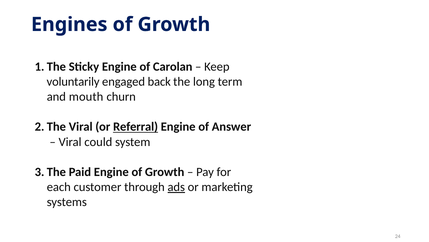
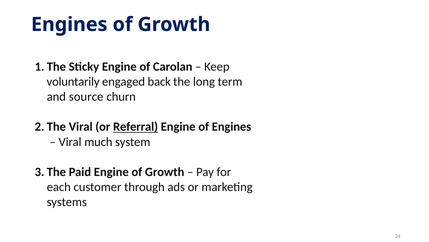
mouth: mouth -> source
of Answer: Answer -> Engines
could: could -> much
ads underline: present -> none
